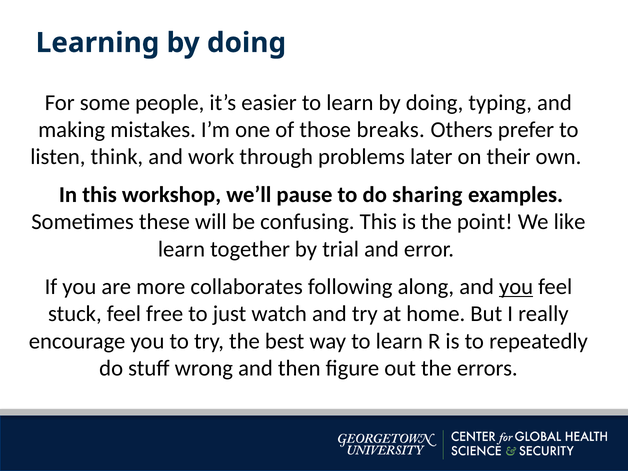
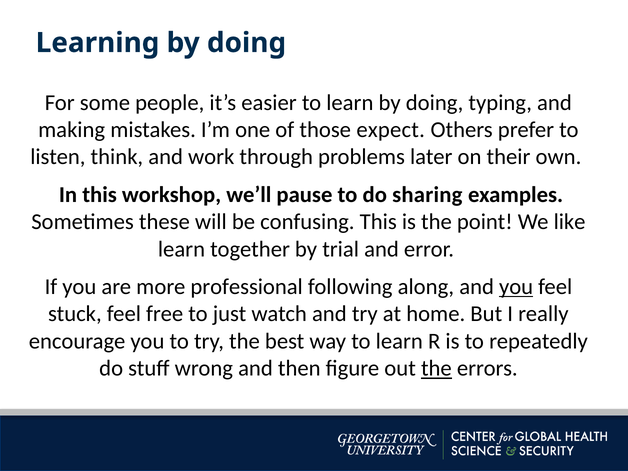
breaks: breaks -> expect
collaborates: collaborates -> professional
the at (436, 368) underline: none -> present
